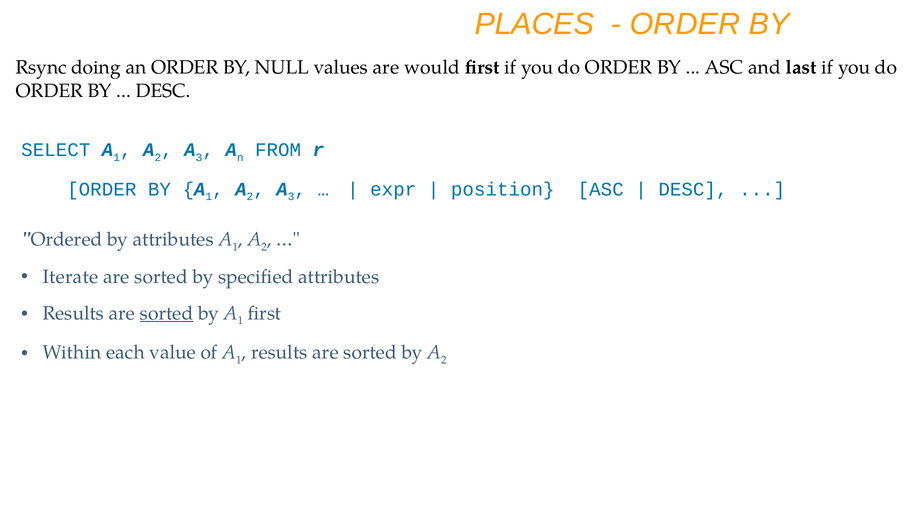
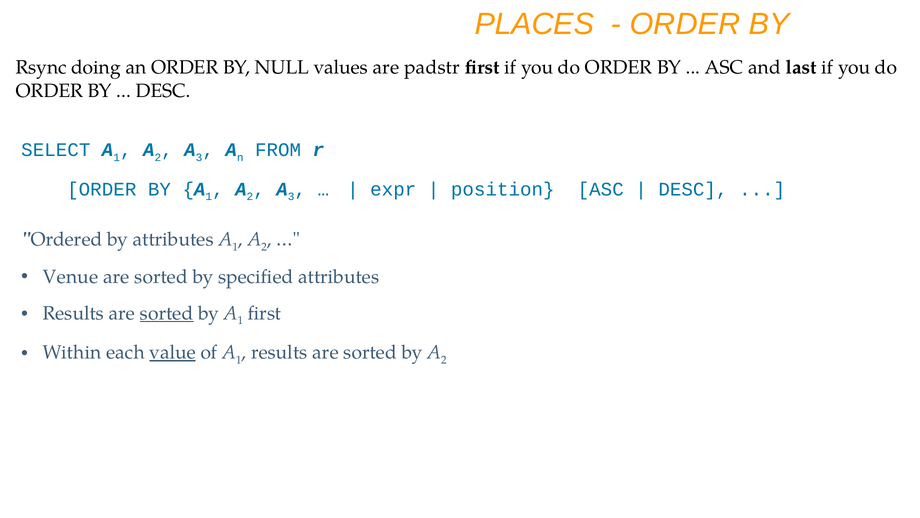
would: would -> padstr
Iterate: Iterate -> Venue
value underline: none -> present
